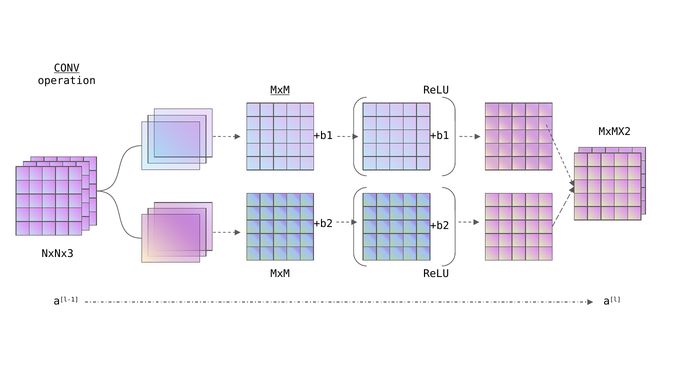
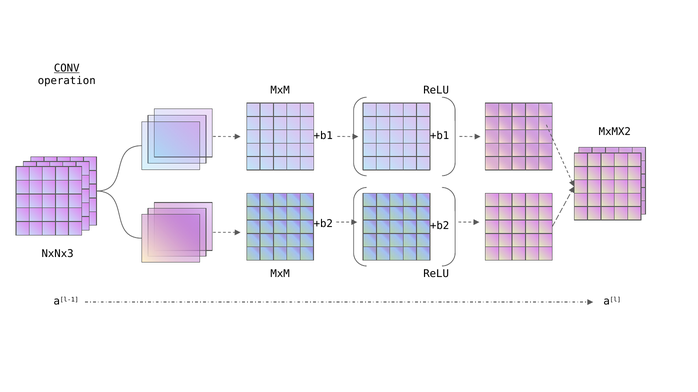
MxM at (280, 90) underline: present -> none
